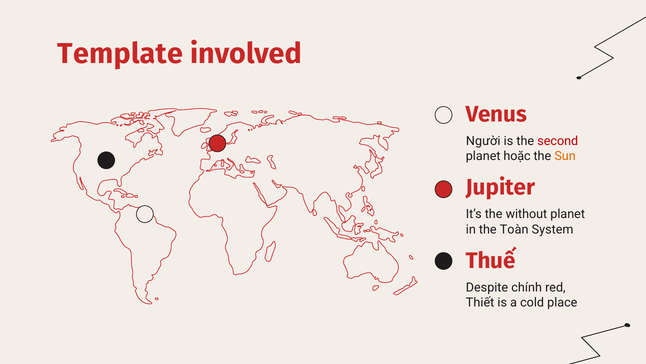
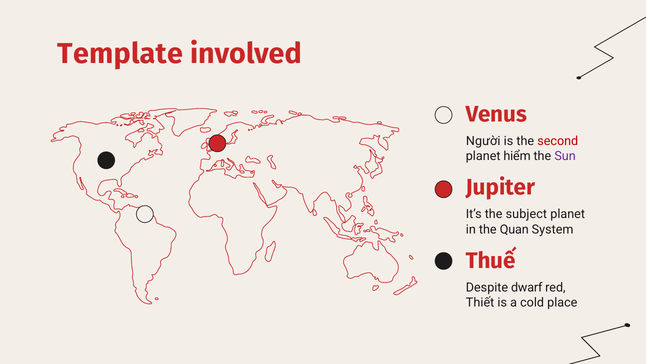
hoặc: hoặc -> hiểm
Sun colour: orange -> purple
without: without -> subject
Toàn: Toàn -> Quan
chính: chính -> dwarf
